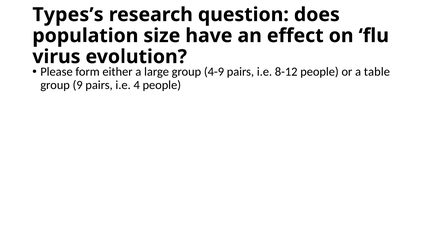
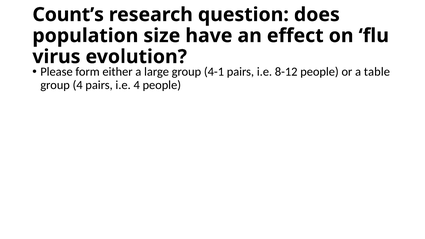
Types’s: Types’s -> Count’s
4-9: 4-9 -> 4-1
group 9: 9 -> 4
